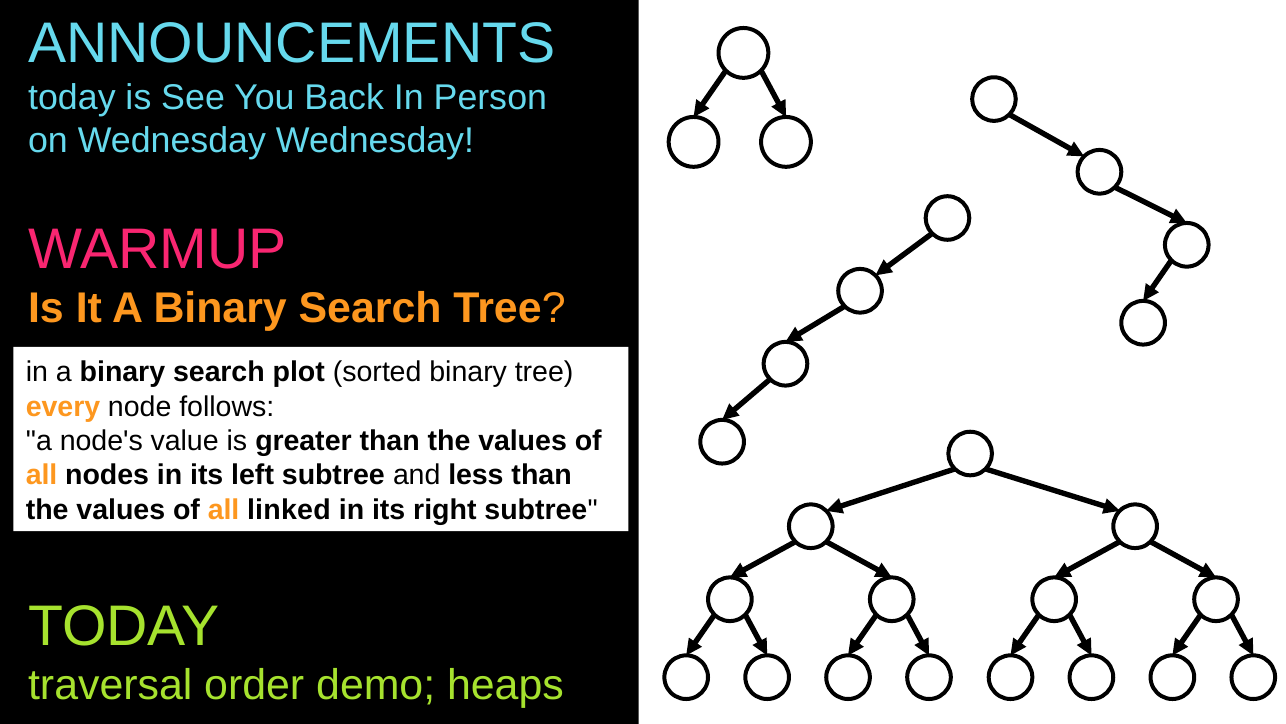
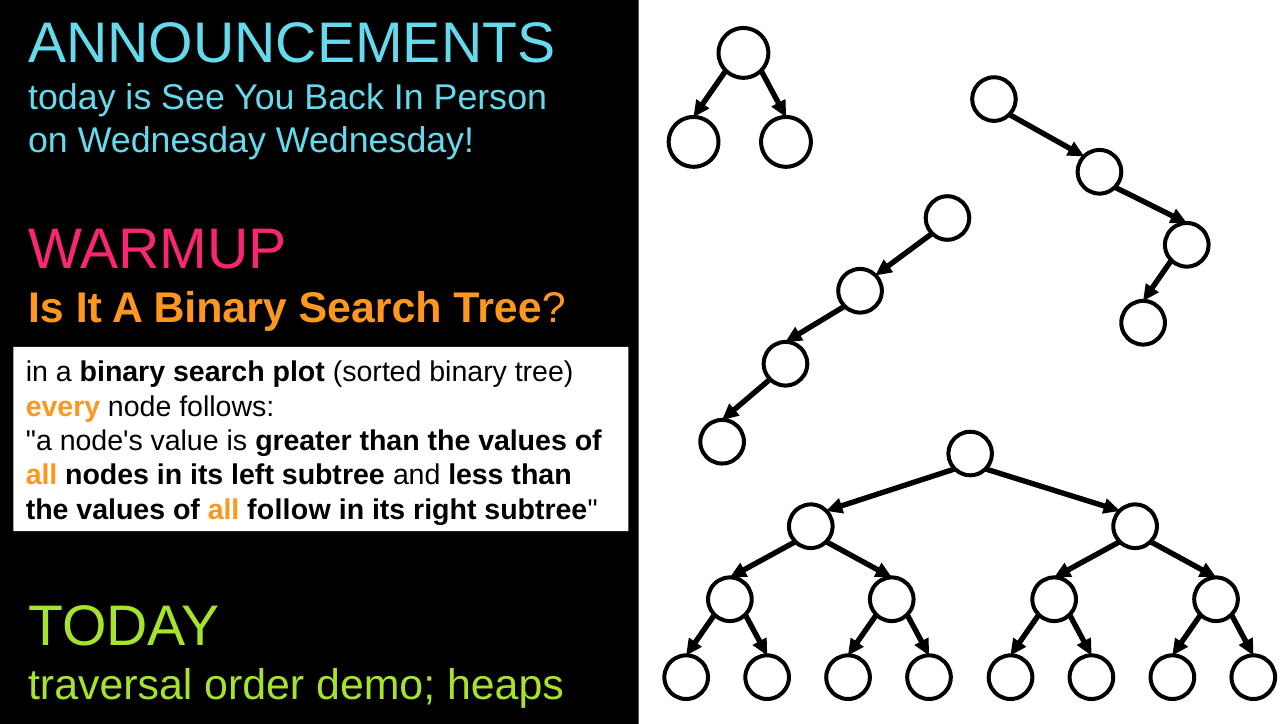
linked: linked -> follow
